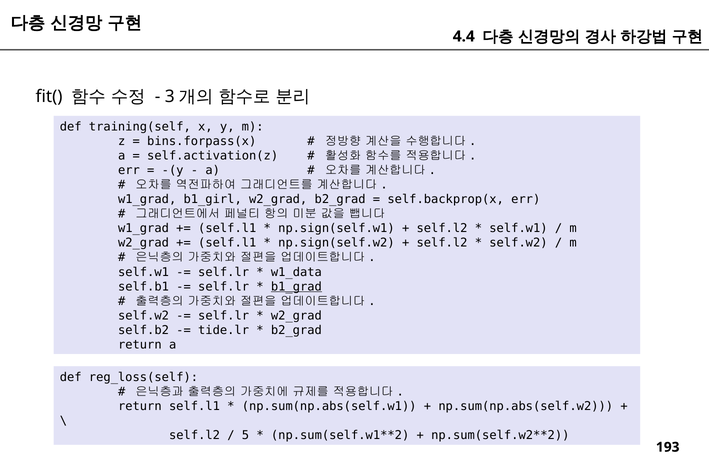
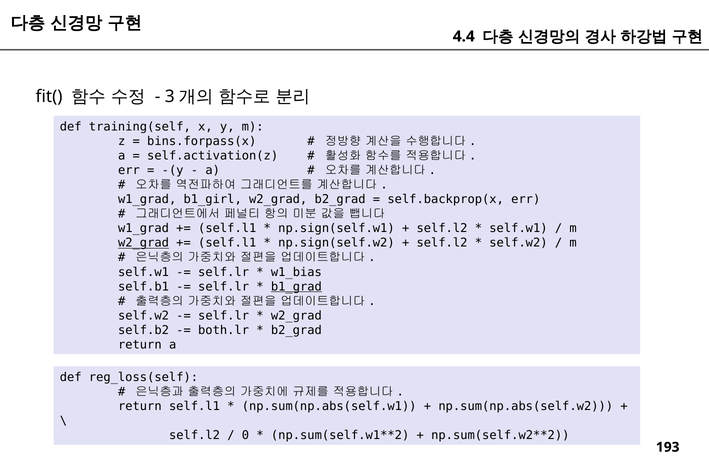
w2_grad at (143, 243) underline: none -> present
w1_data: w1_data -> w1_bias
tide.lr: tide.lr -> both.lr
5: 5 -> 0
